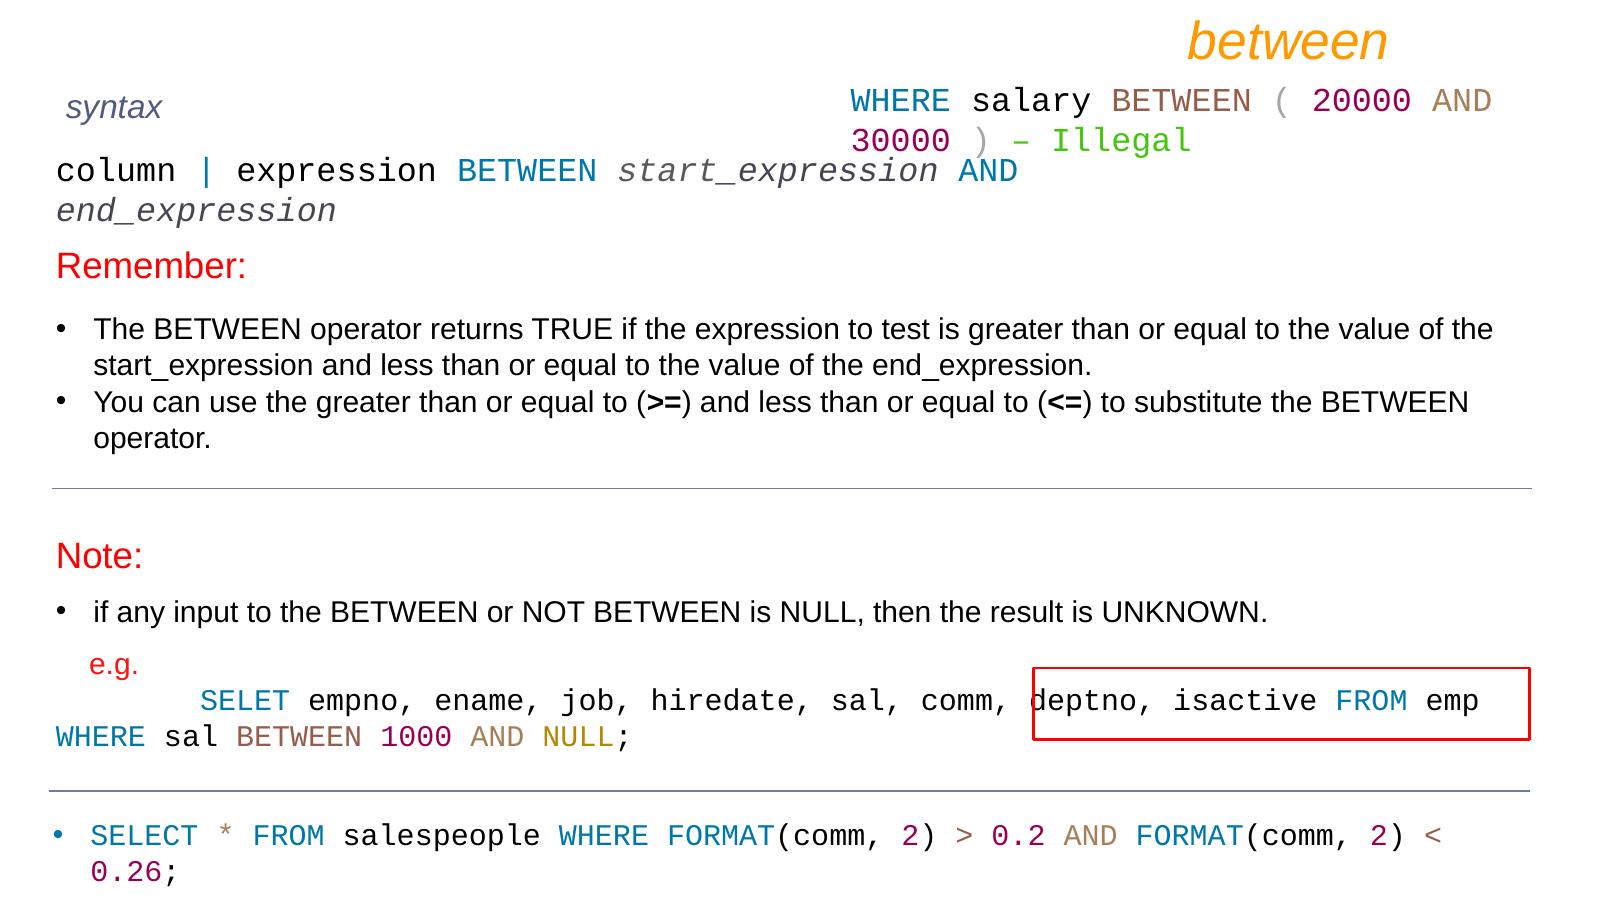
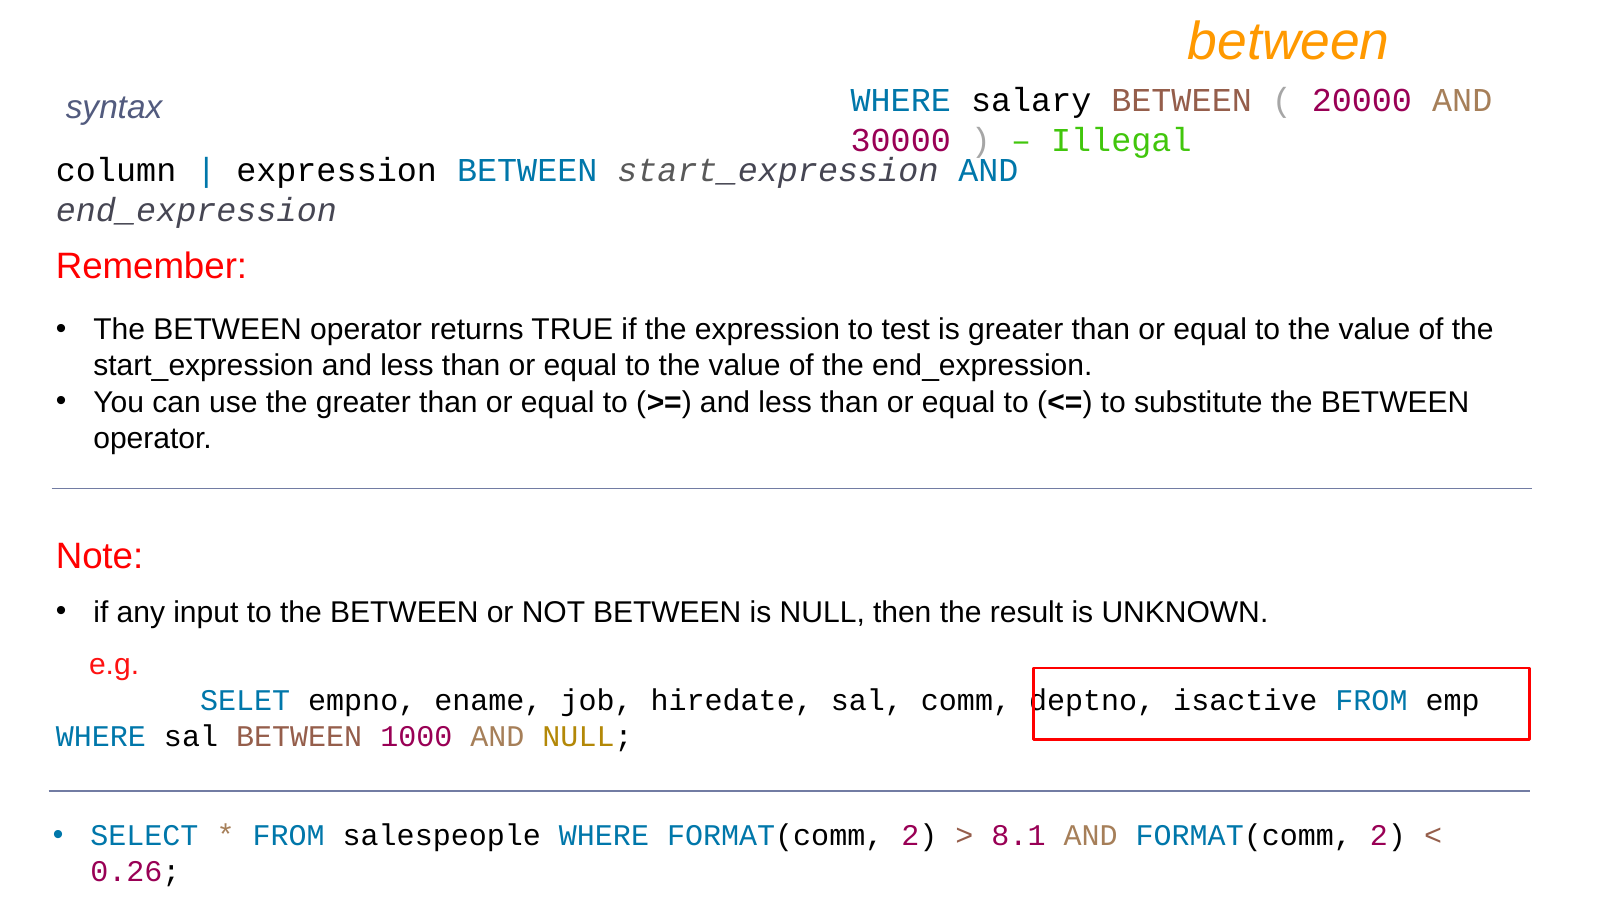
0.2: 0.2 -> 8.1
